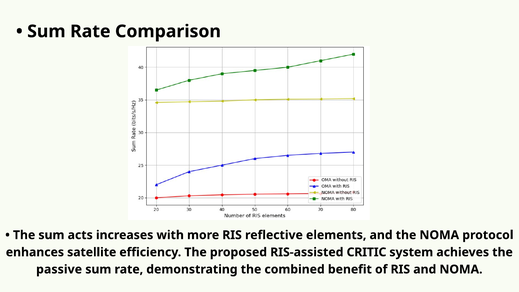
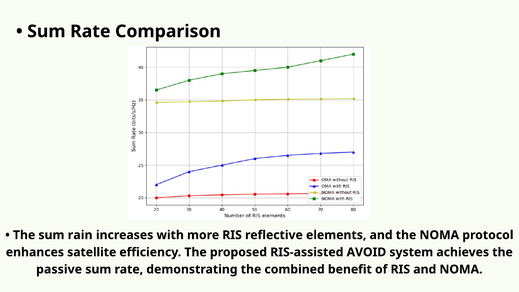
acts: acts -> rain
CRITIC: CRITIC -> AVOID
